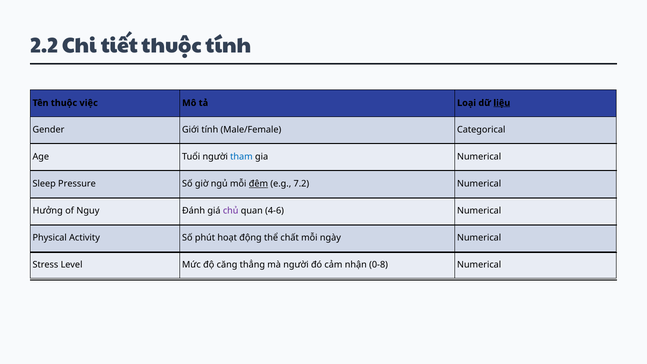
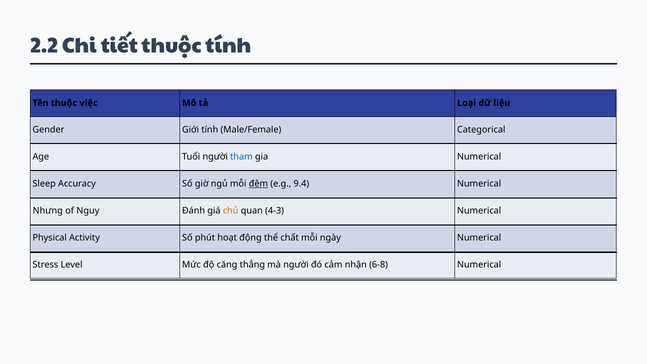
liệu underline: present -> none
Pressure: Pressure -> Accuracy
7.2: 7.2 -> 9.4
Hưởng: Hưởng -> Nhưng
chủ colour: purple -> orange
4-6: 4-6 -> 4-3
0-8: 0-8 -> 6-8
